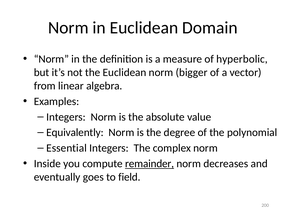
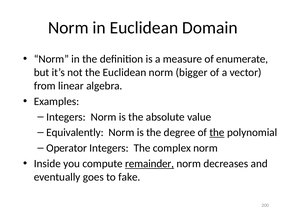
hyperbolic: hyperbolic -> enumerate
the at (217, 132) underline: none -> present
Essential: Essential -> Operator
field: field -> fake
